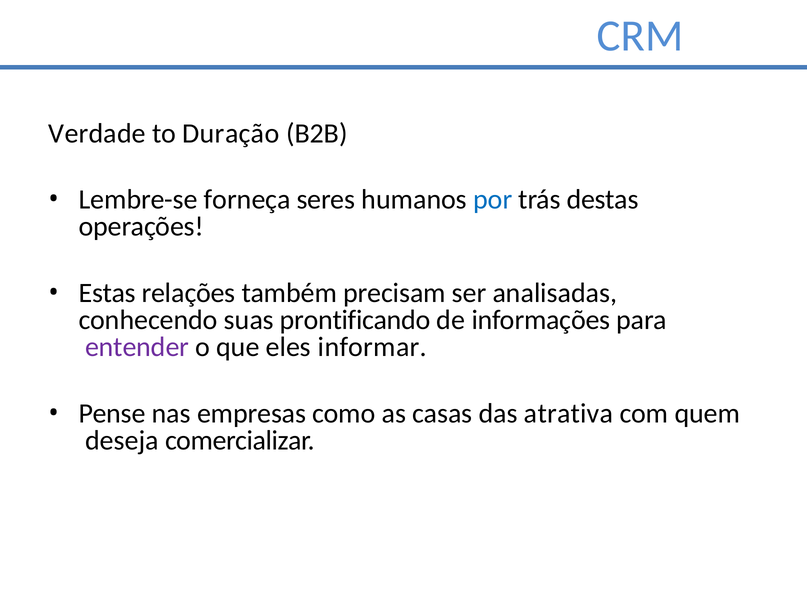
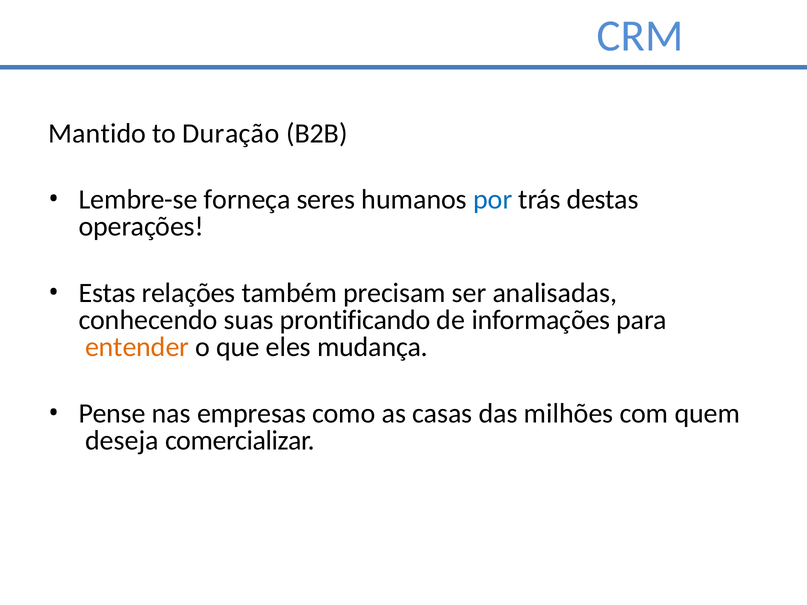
Verdade: Verdade -> Mantido
entender colour: purple -> orange
informar: informar -> mudança
atrativa: atrativa -> milhões
